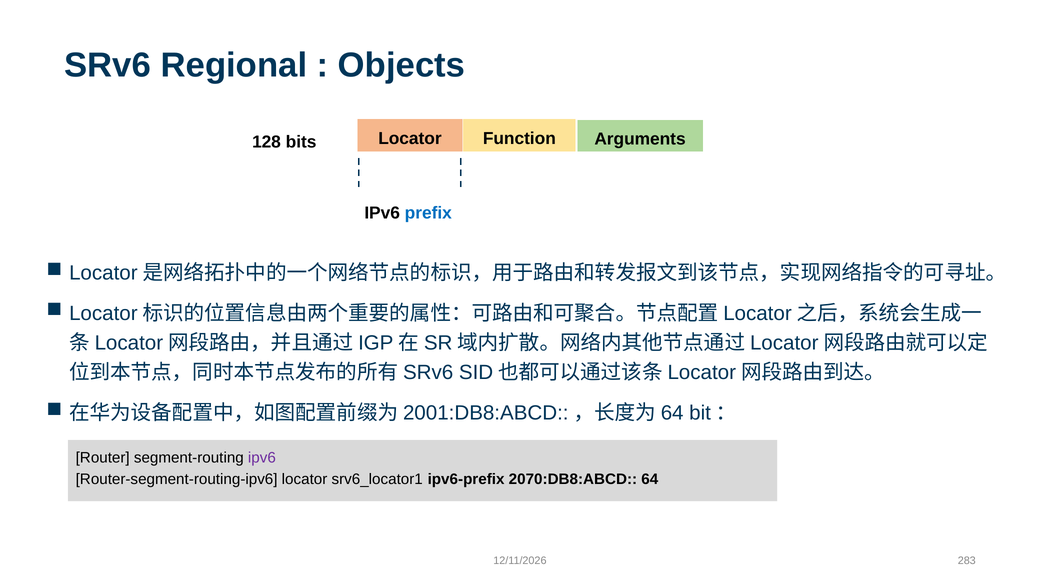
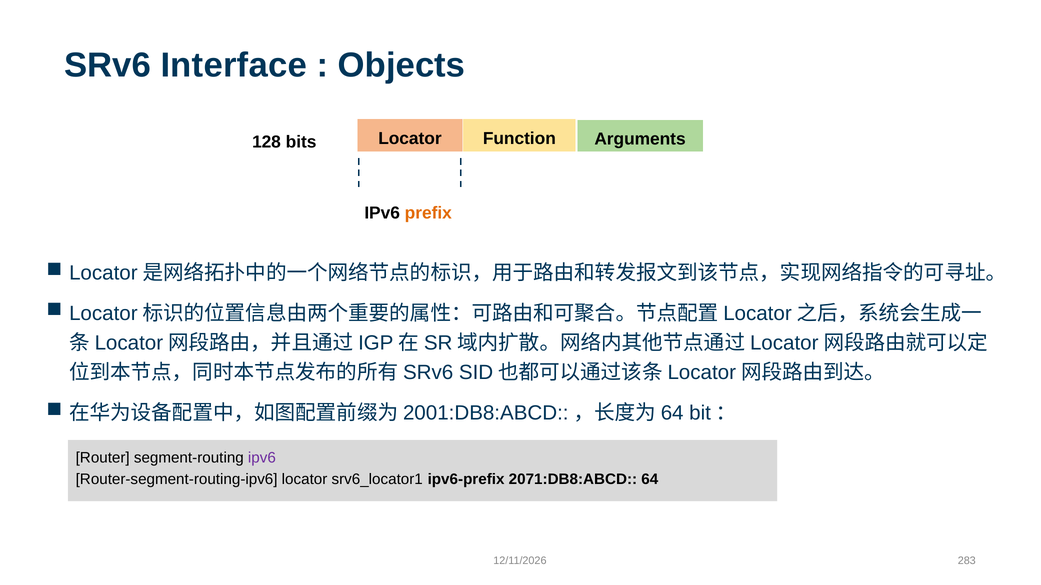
Regional: Regional -> Interface
prefix colour: blue -> orange
2070:DB8:ABCD: 2070:DB8:ABCD -> 2071:DB8:ABCD
